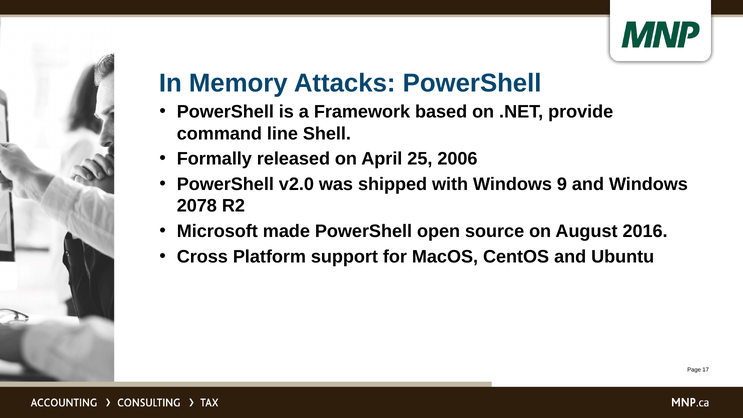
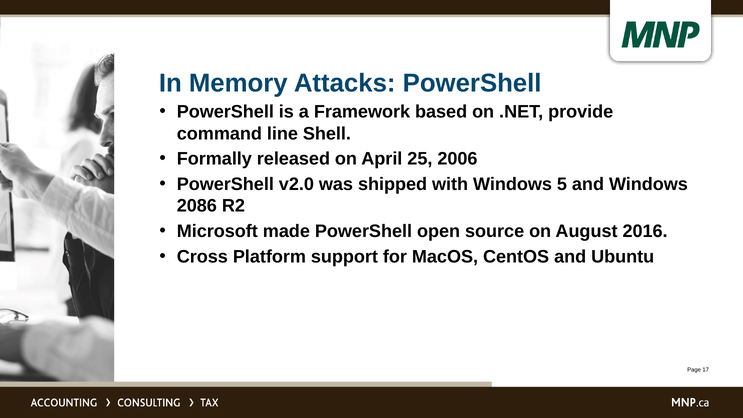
9: 9 -> 5
2078: 2078 -> 2086
